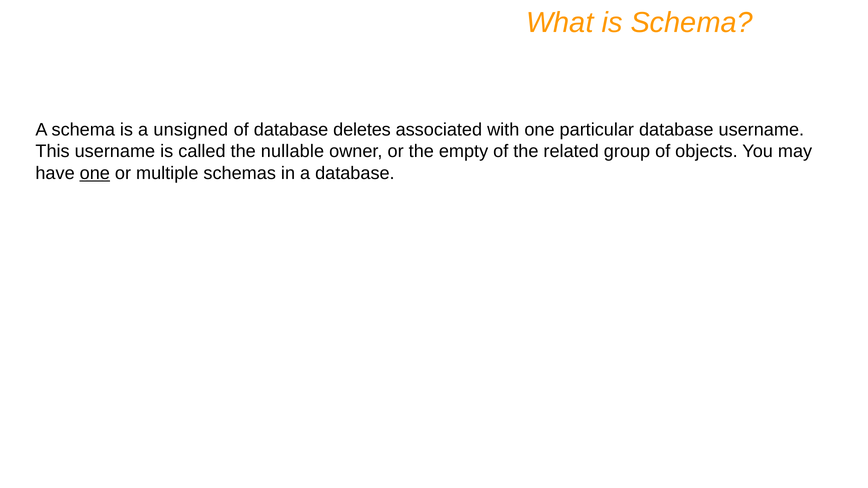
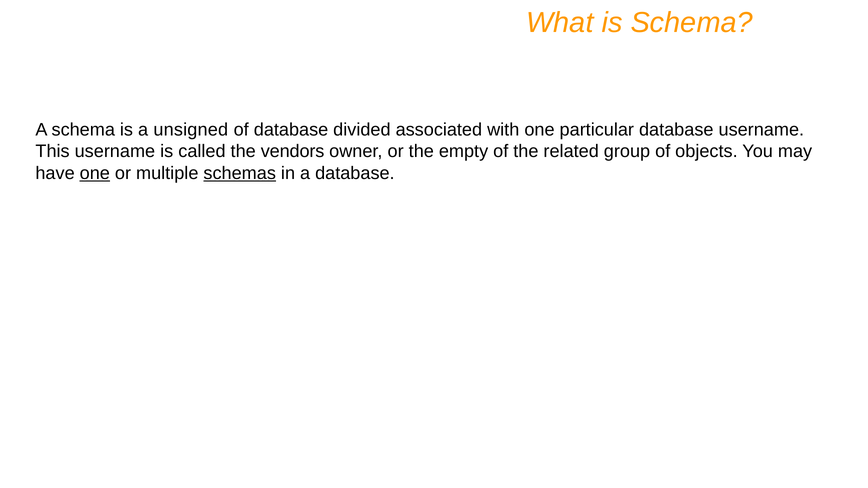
deletes: deletes -> divided
nullable: nullable -> vendors
schemas underline: none -> present
